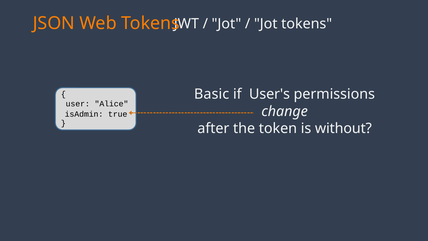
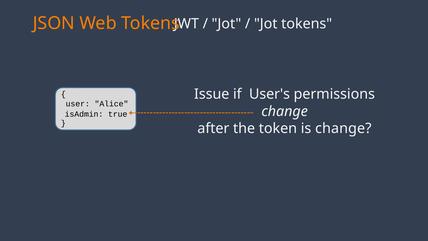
Basic: Basic -> Issue
is without: without -> change
